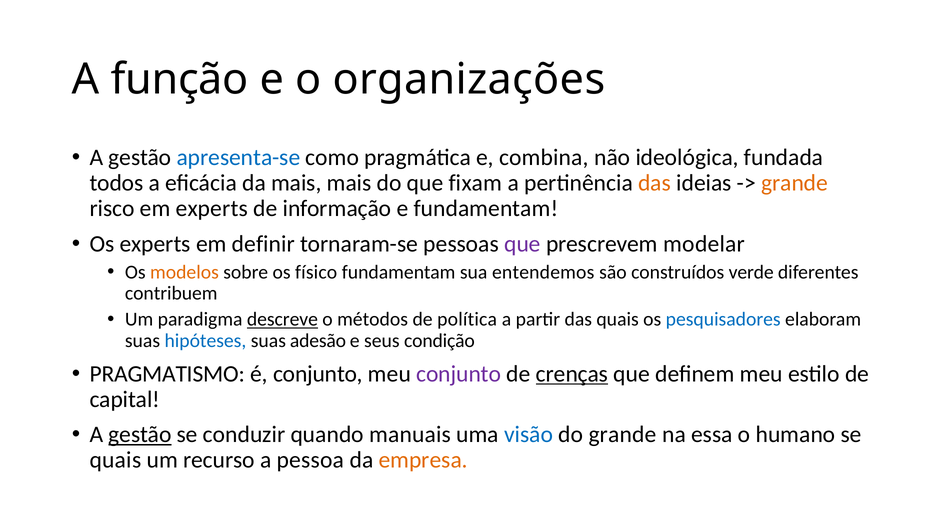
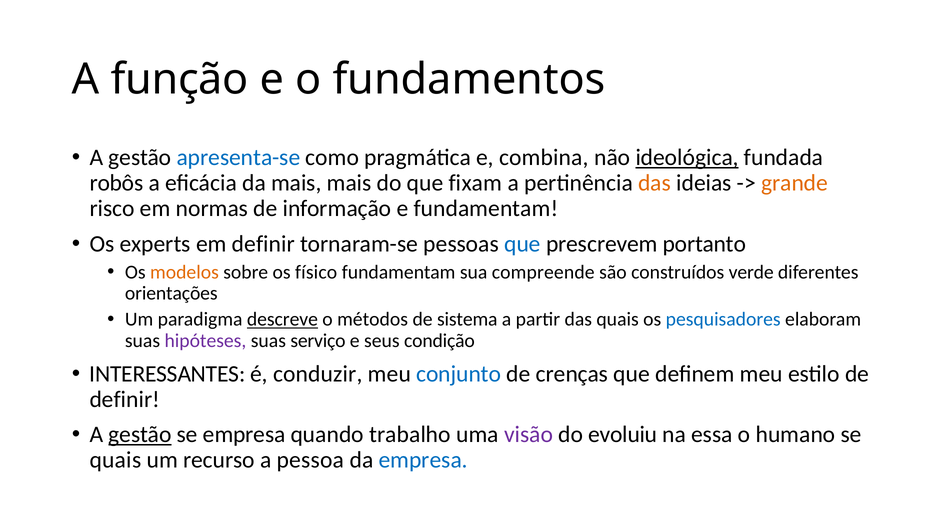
organizações: organizações -> fundamentos
ideológica underline: none -> present
todos: todos -> robôs
em experts: experts -> normas
que at (522, 244) colour: purple -> blue
modelar: modelar -> portanto
entendemos: entendemos -> compreende
contribuem: contribuem -> orientações
política: política -> sistema
hipóteses colour: blue -> purple
adesão: adesão -> serviço
PRAGMATISMO: PRAGMATISMO -> INTERESSANTES
é conjunto: conjunto -> conduzir
conjunto at (459, 373) colour: purple -> blue
crenças underline: present -> none
capital at (125, 399): capital -> definir
se conduzir: conduzir -> empresa
manuais: manuais -> trabalho
visão colour: blue -> purple
do grande: grande -> evoluiu
empresa at (423, 460) colour: orange -> blue
